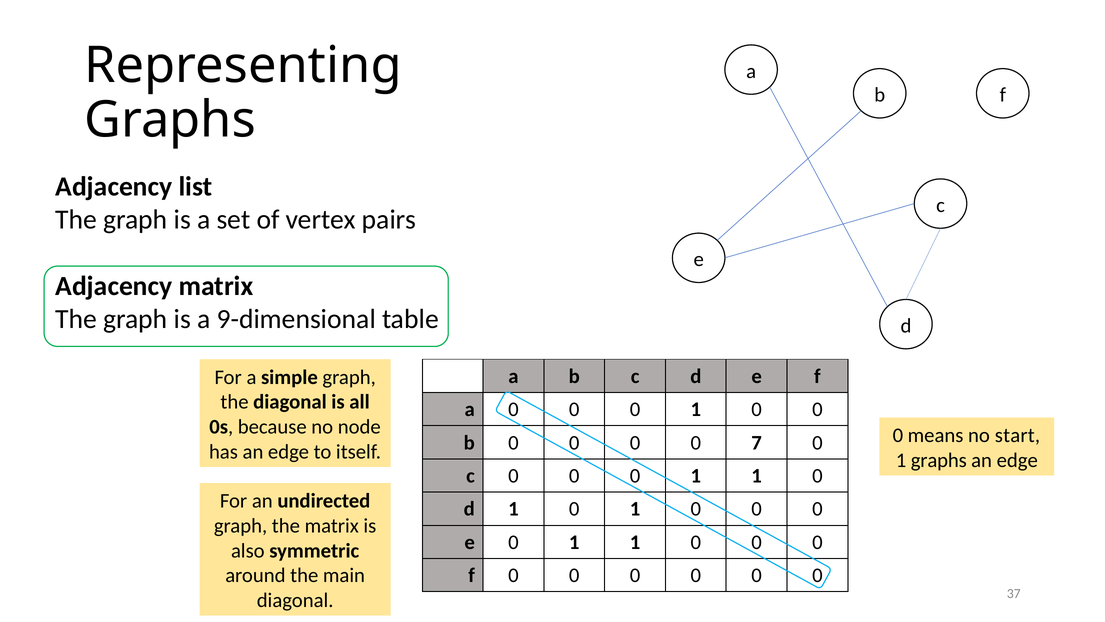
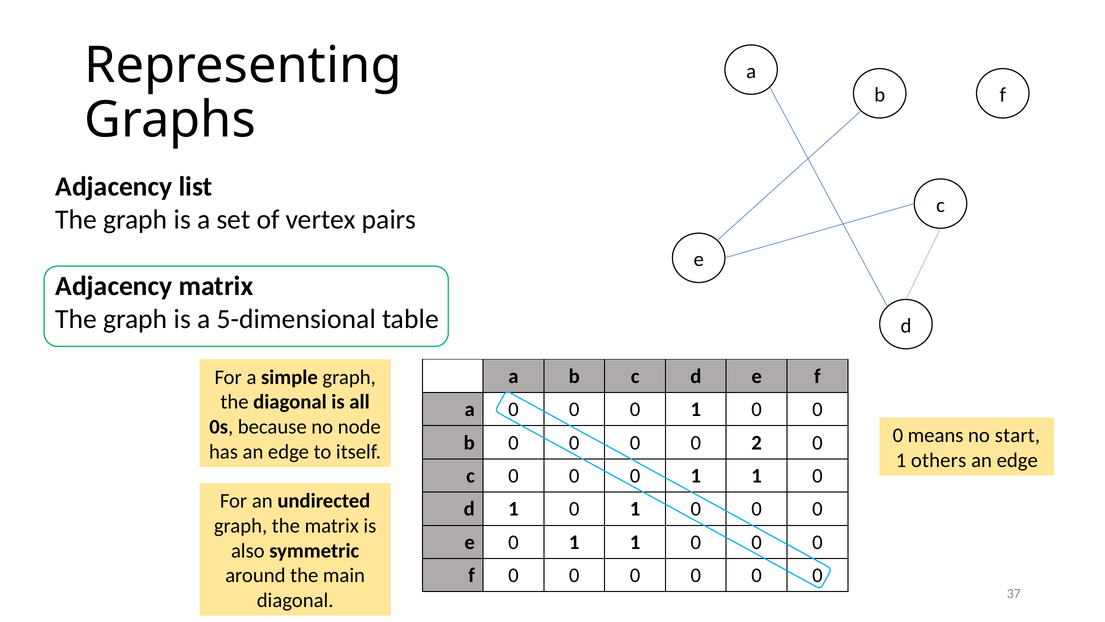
9-dimensional: 9-dimensional -> 5-dimensional
7: 7 -> 2
1 graphs: graphs -> others
